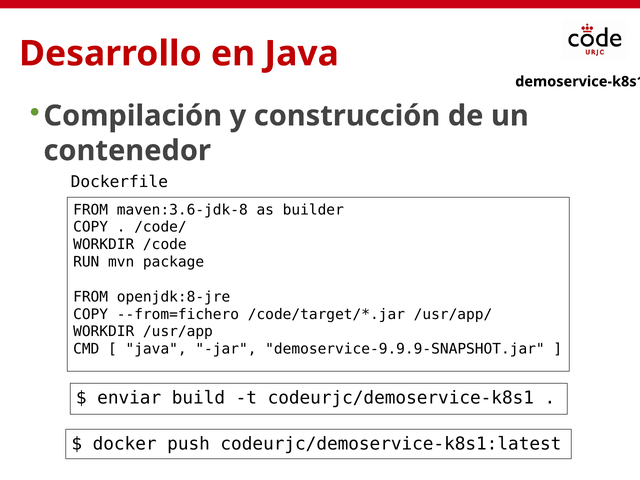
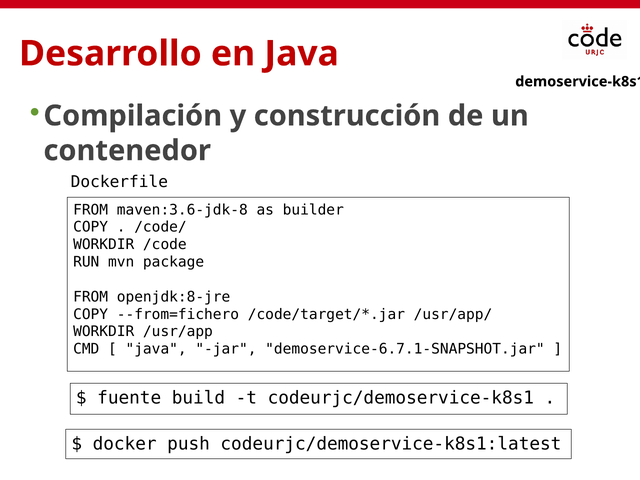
demoservice-9.9.9-SNAPSHOT.jar: demoservice-9.9.9-SNAPSHOT.jar -> demoservice-6.7.1-SNAPSHOT.jar
enviar: enviar -> fuente
